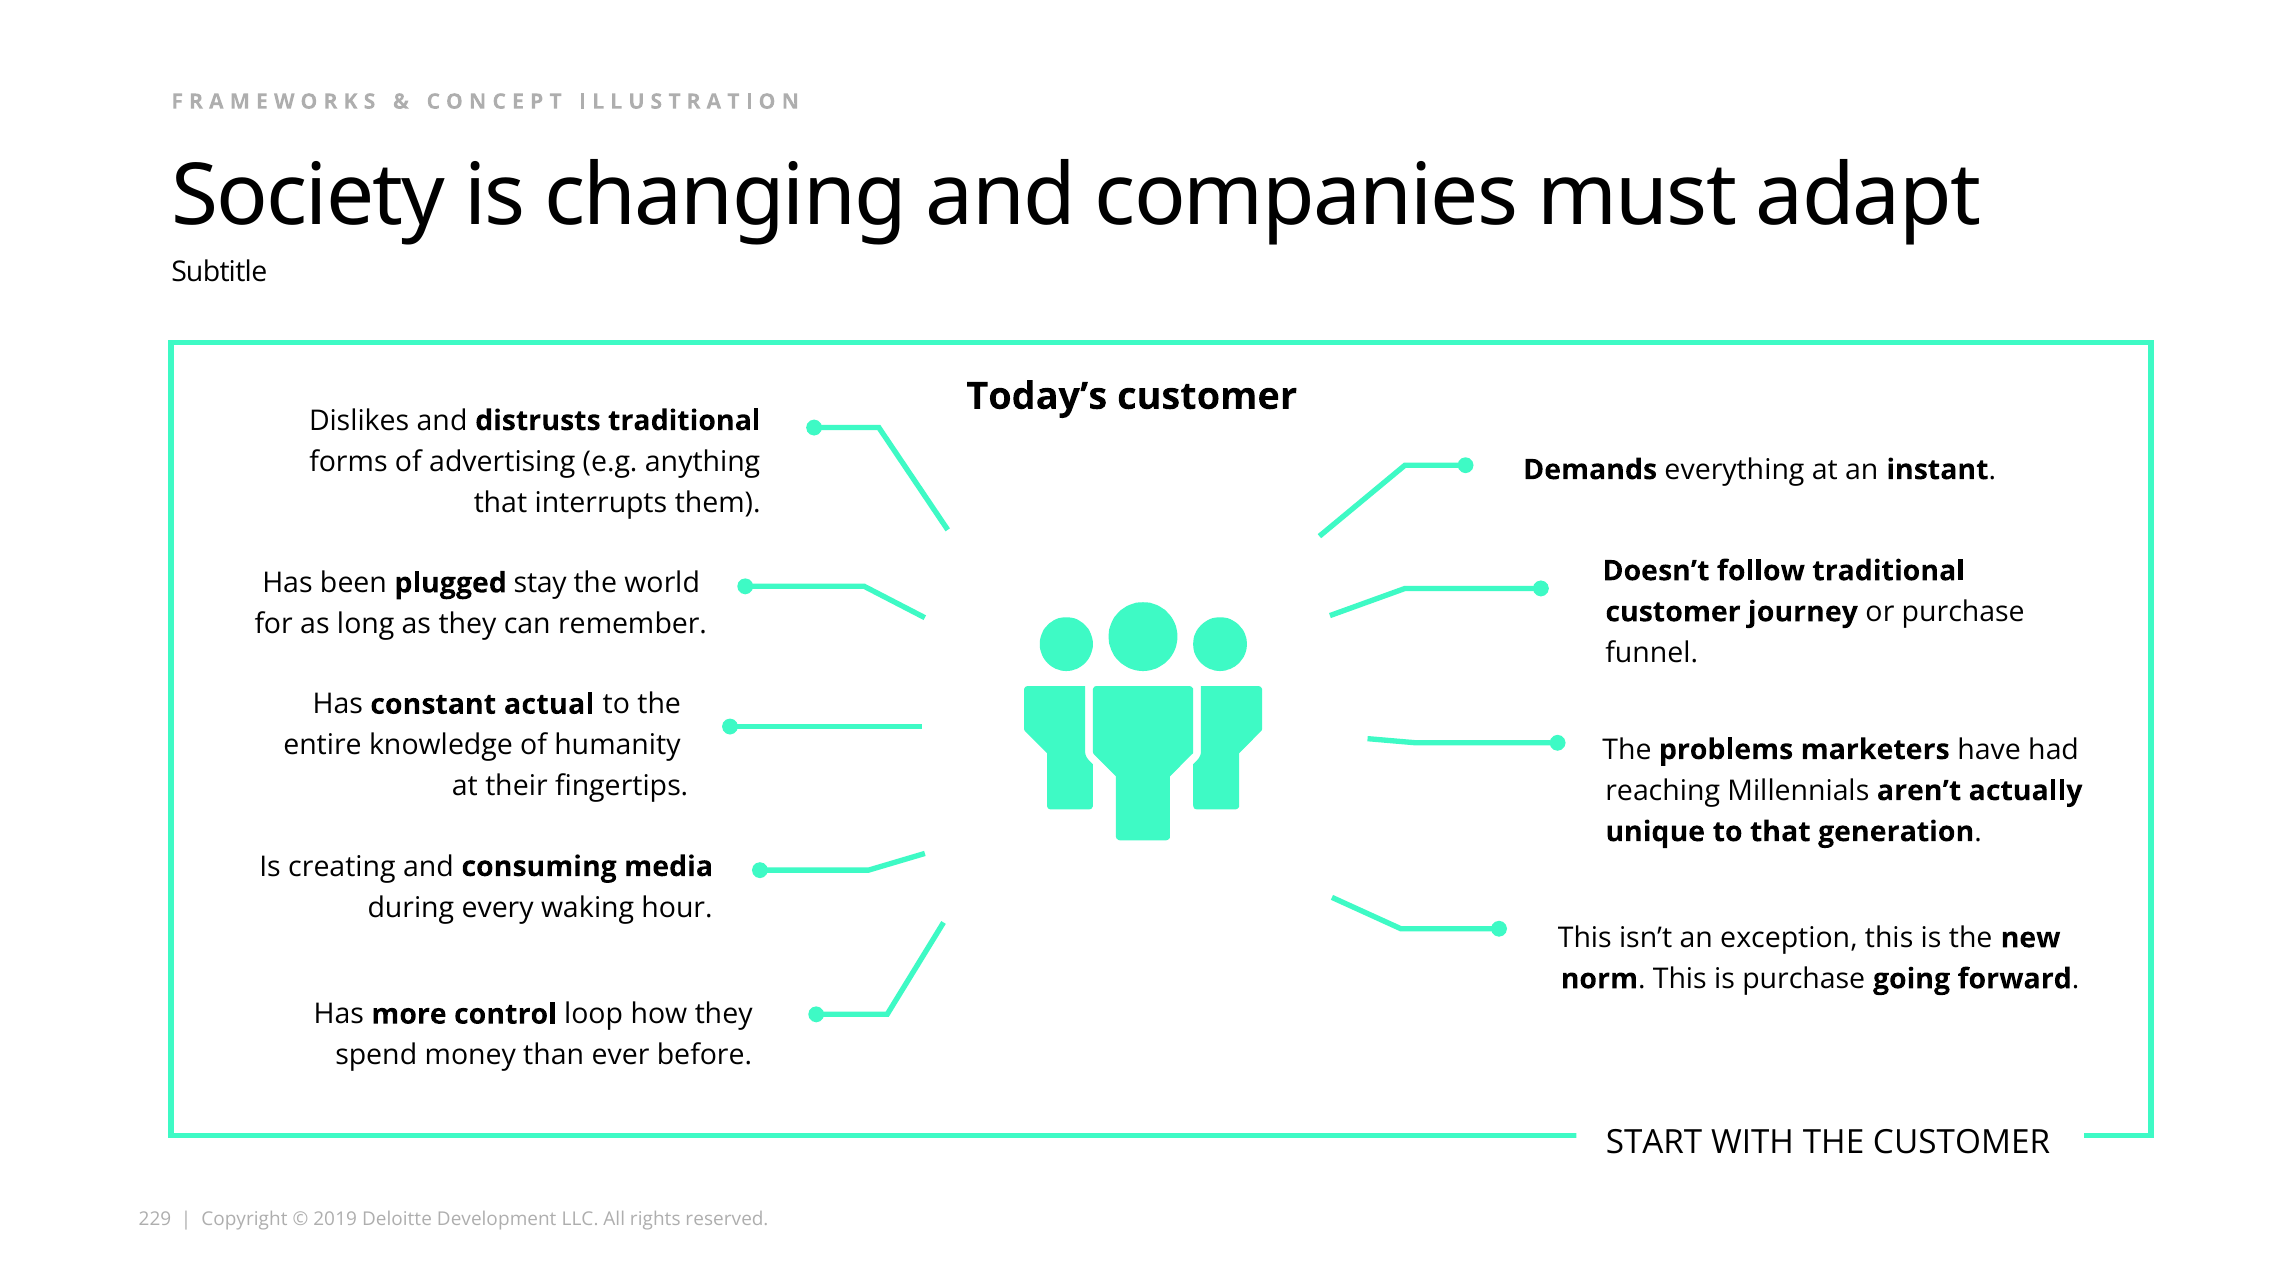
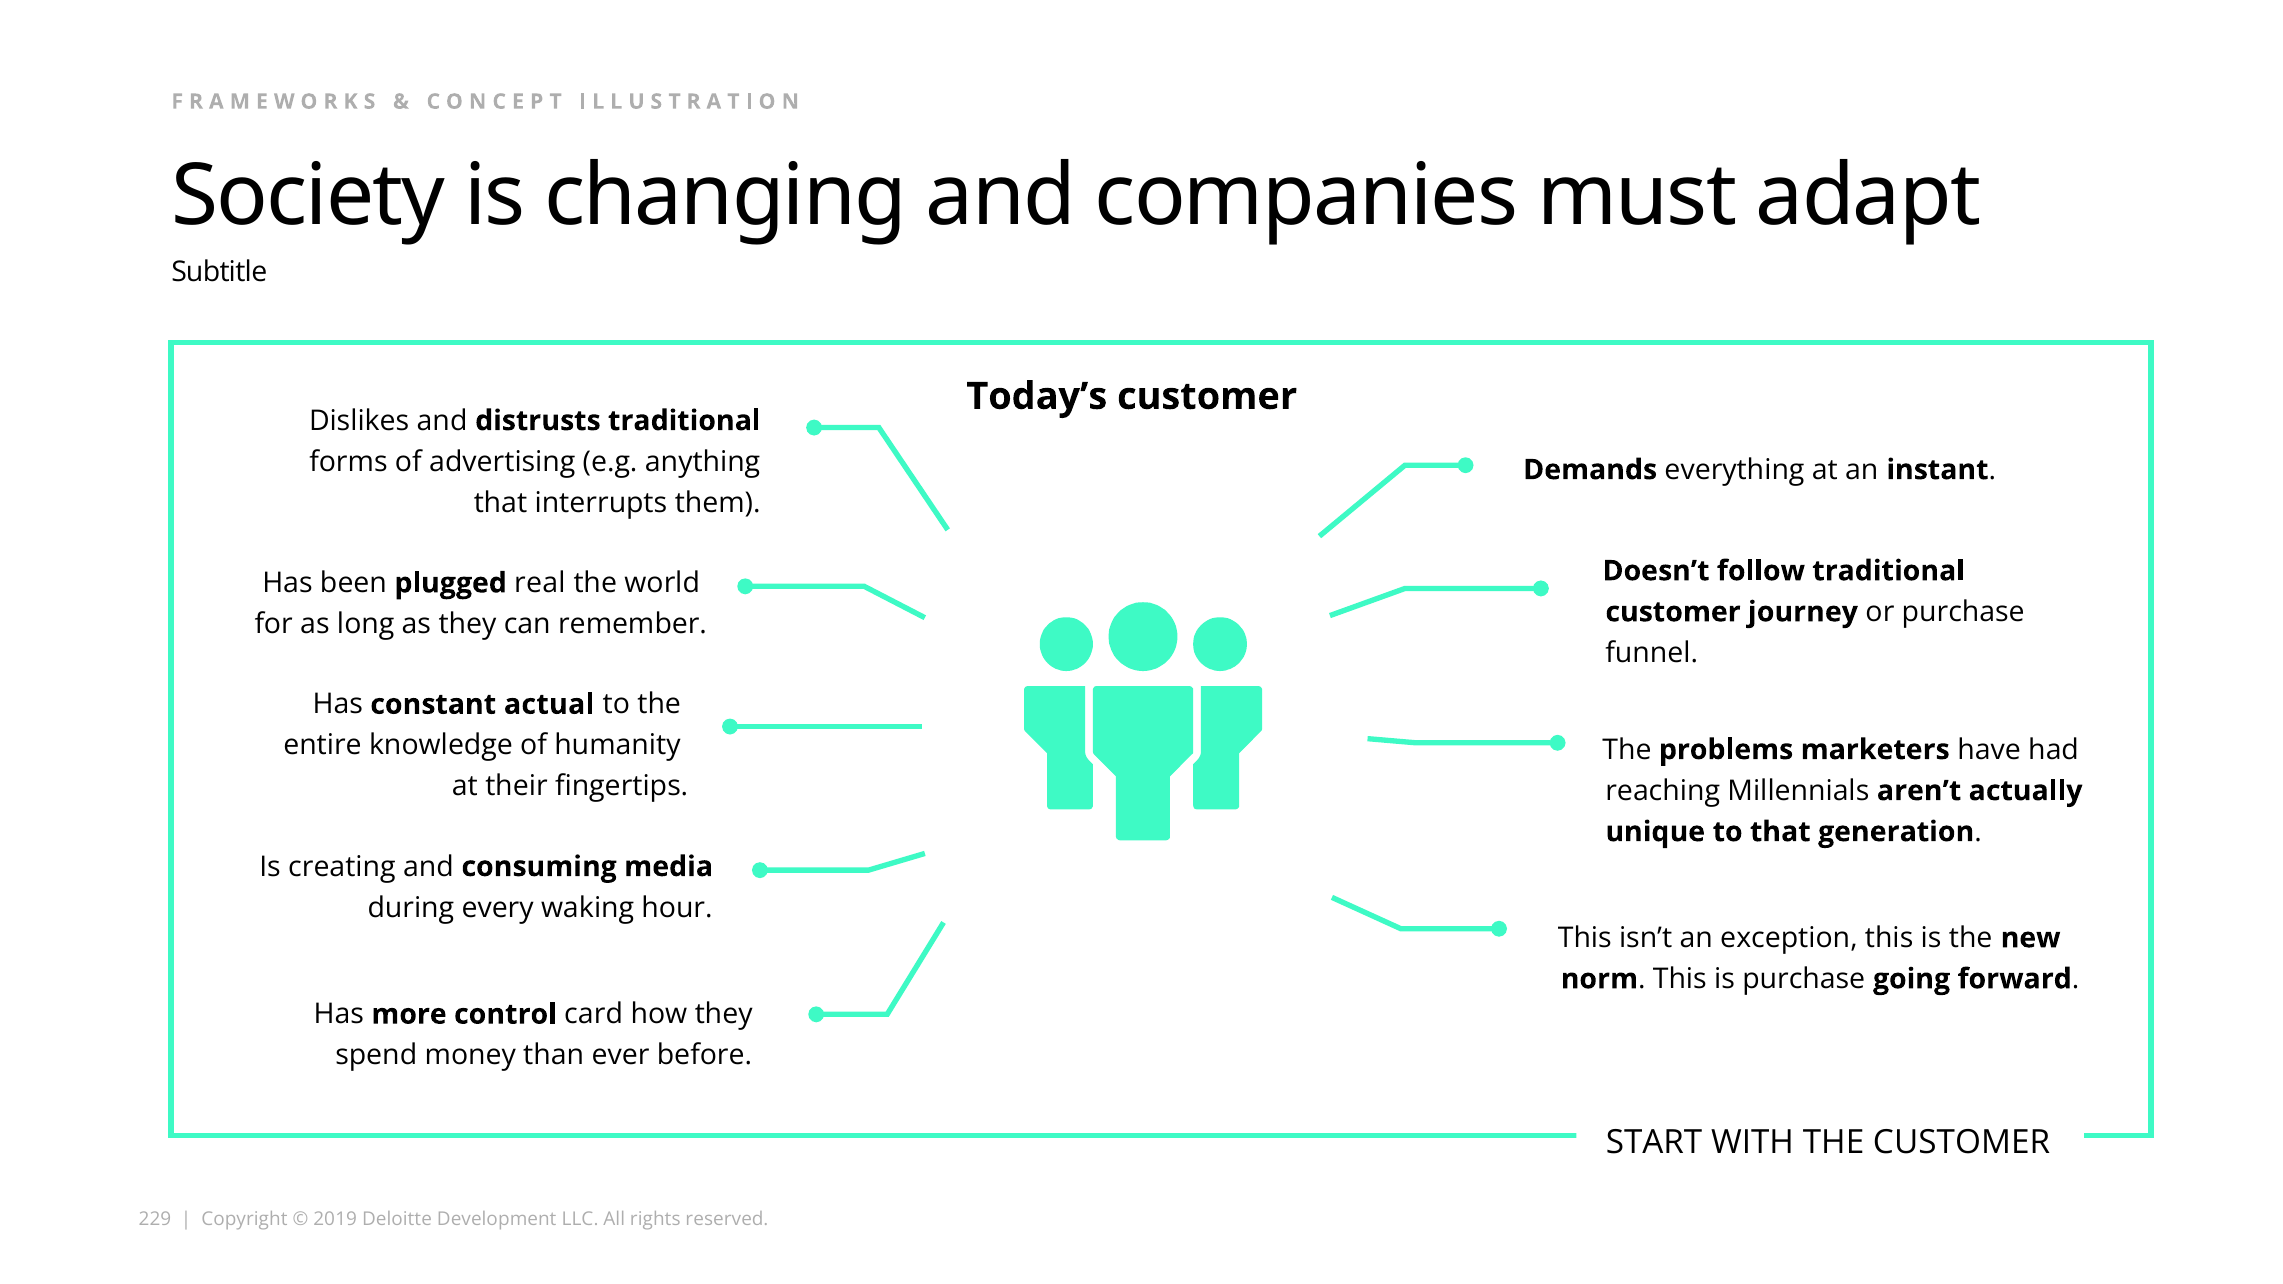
stay: stay -> real
loop: loop -> card
